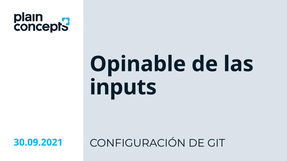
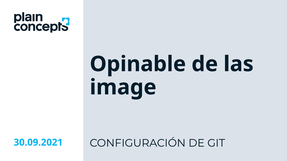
inputs: inputs -> image
